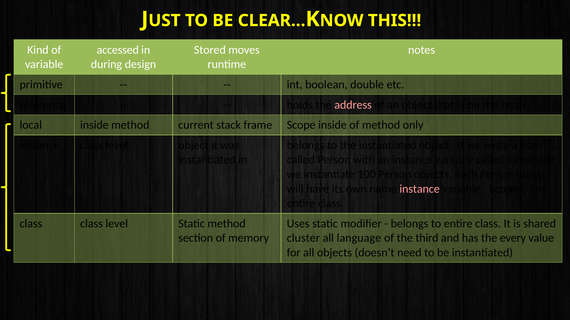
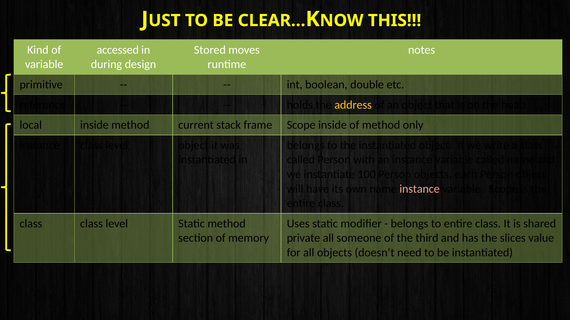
address colour: pink -> yellow
cluster: cluster -> private
language: language -> someone
every: every -> slices
